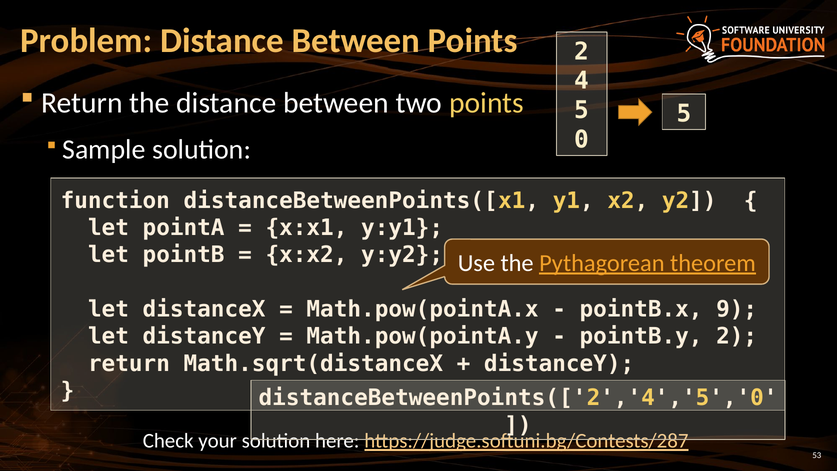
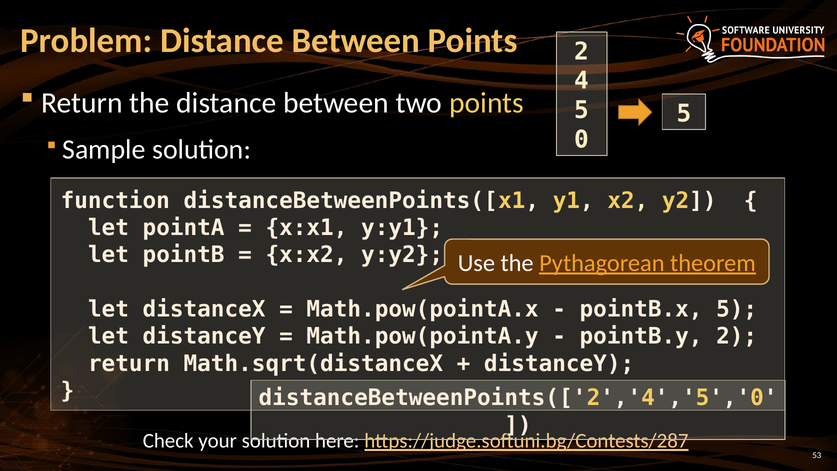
pointB.x 9: 9 -> 5
